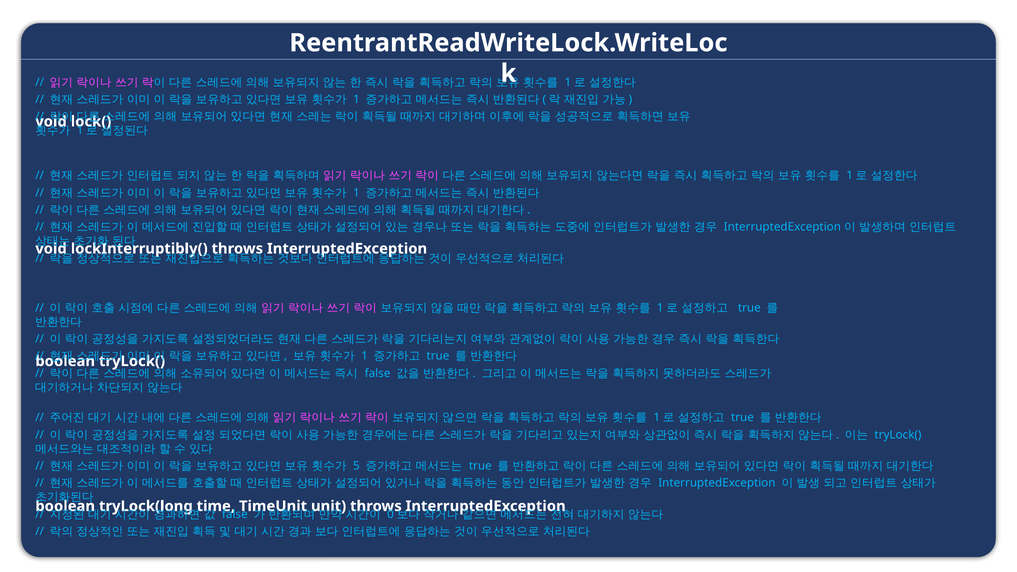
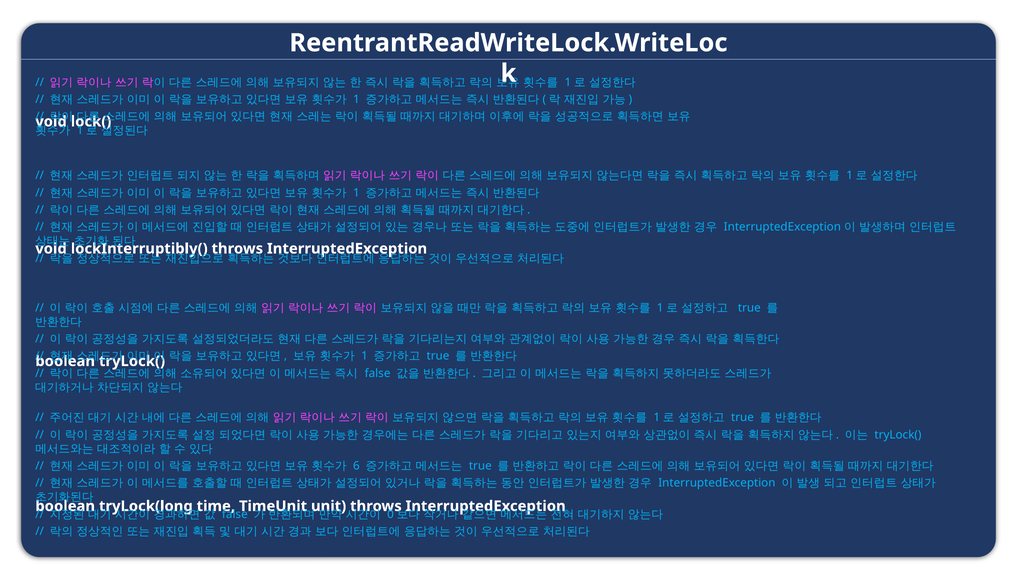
5: 5 -> 6
